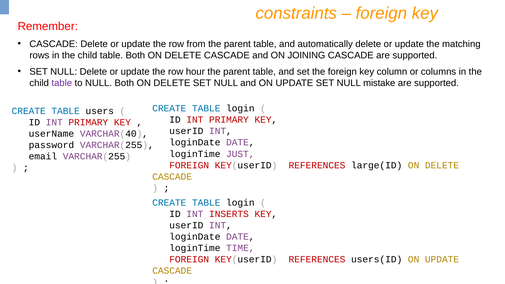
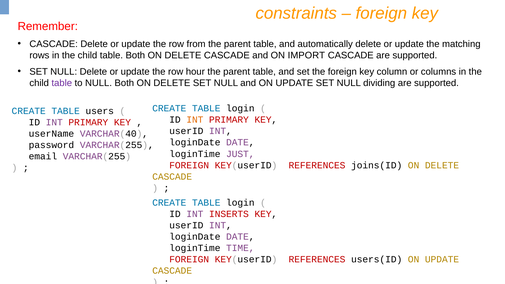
JOINING: JOINING -> IMPORT
mistake: mistake -> dividing
INT at (195, 120) colour: red -> orange
large(ID: large(ID -> joins(ID
